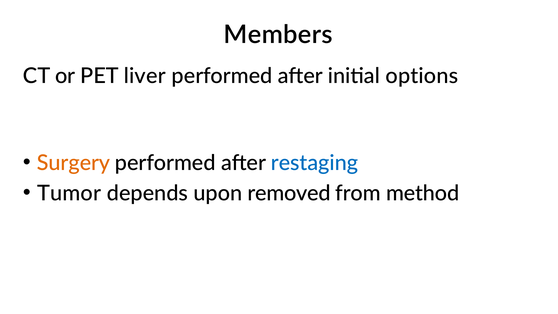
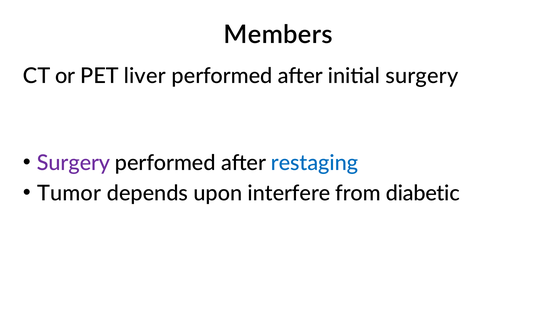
initial options: options -> surgery
Surgery at (74, 163) colour: orange -> purple
removed: removed -> interfere
method: method -> diabetic
